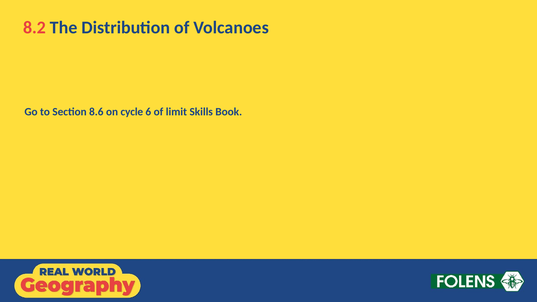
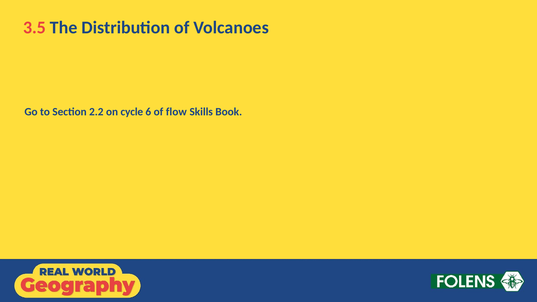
8.2: 8.2 -> 3.5
8.6: 8.6 -> 2.2
limit: limit -> flow
